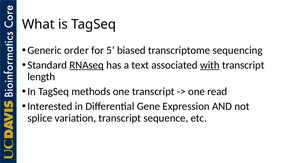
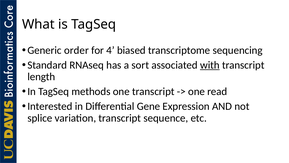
5: 5 -> 4
RNAseq underline: present -> none
text: text -> sort
